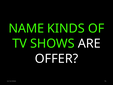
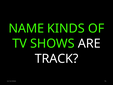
OFFER: OFFER -> TRACK
